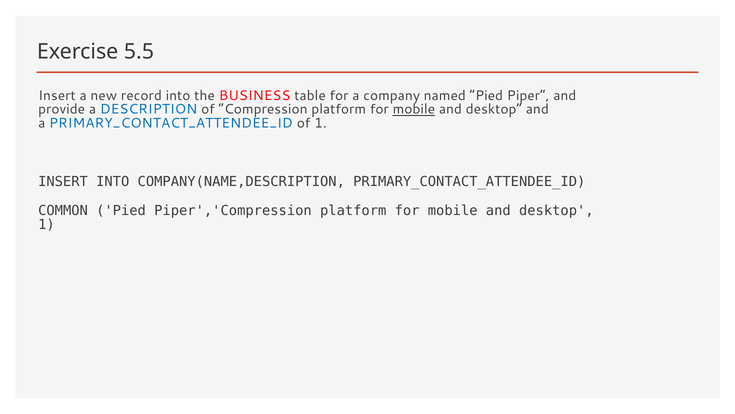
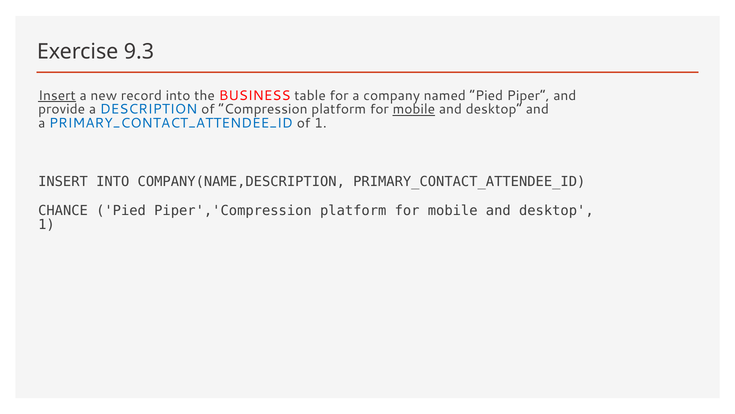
5.5: 5.5 -> 9.3
Insert at (57, 96) underline: none -> present
COMMON: COMMON -> CHANCE
